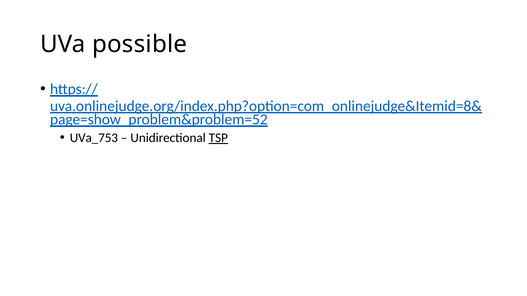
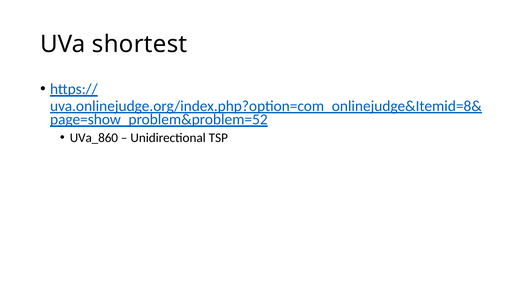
possible: possible -> shortest
UVa_753: UVa_753 -> UVa_860
TSP underline: present -> none
